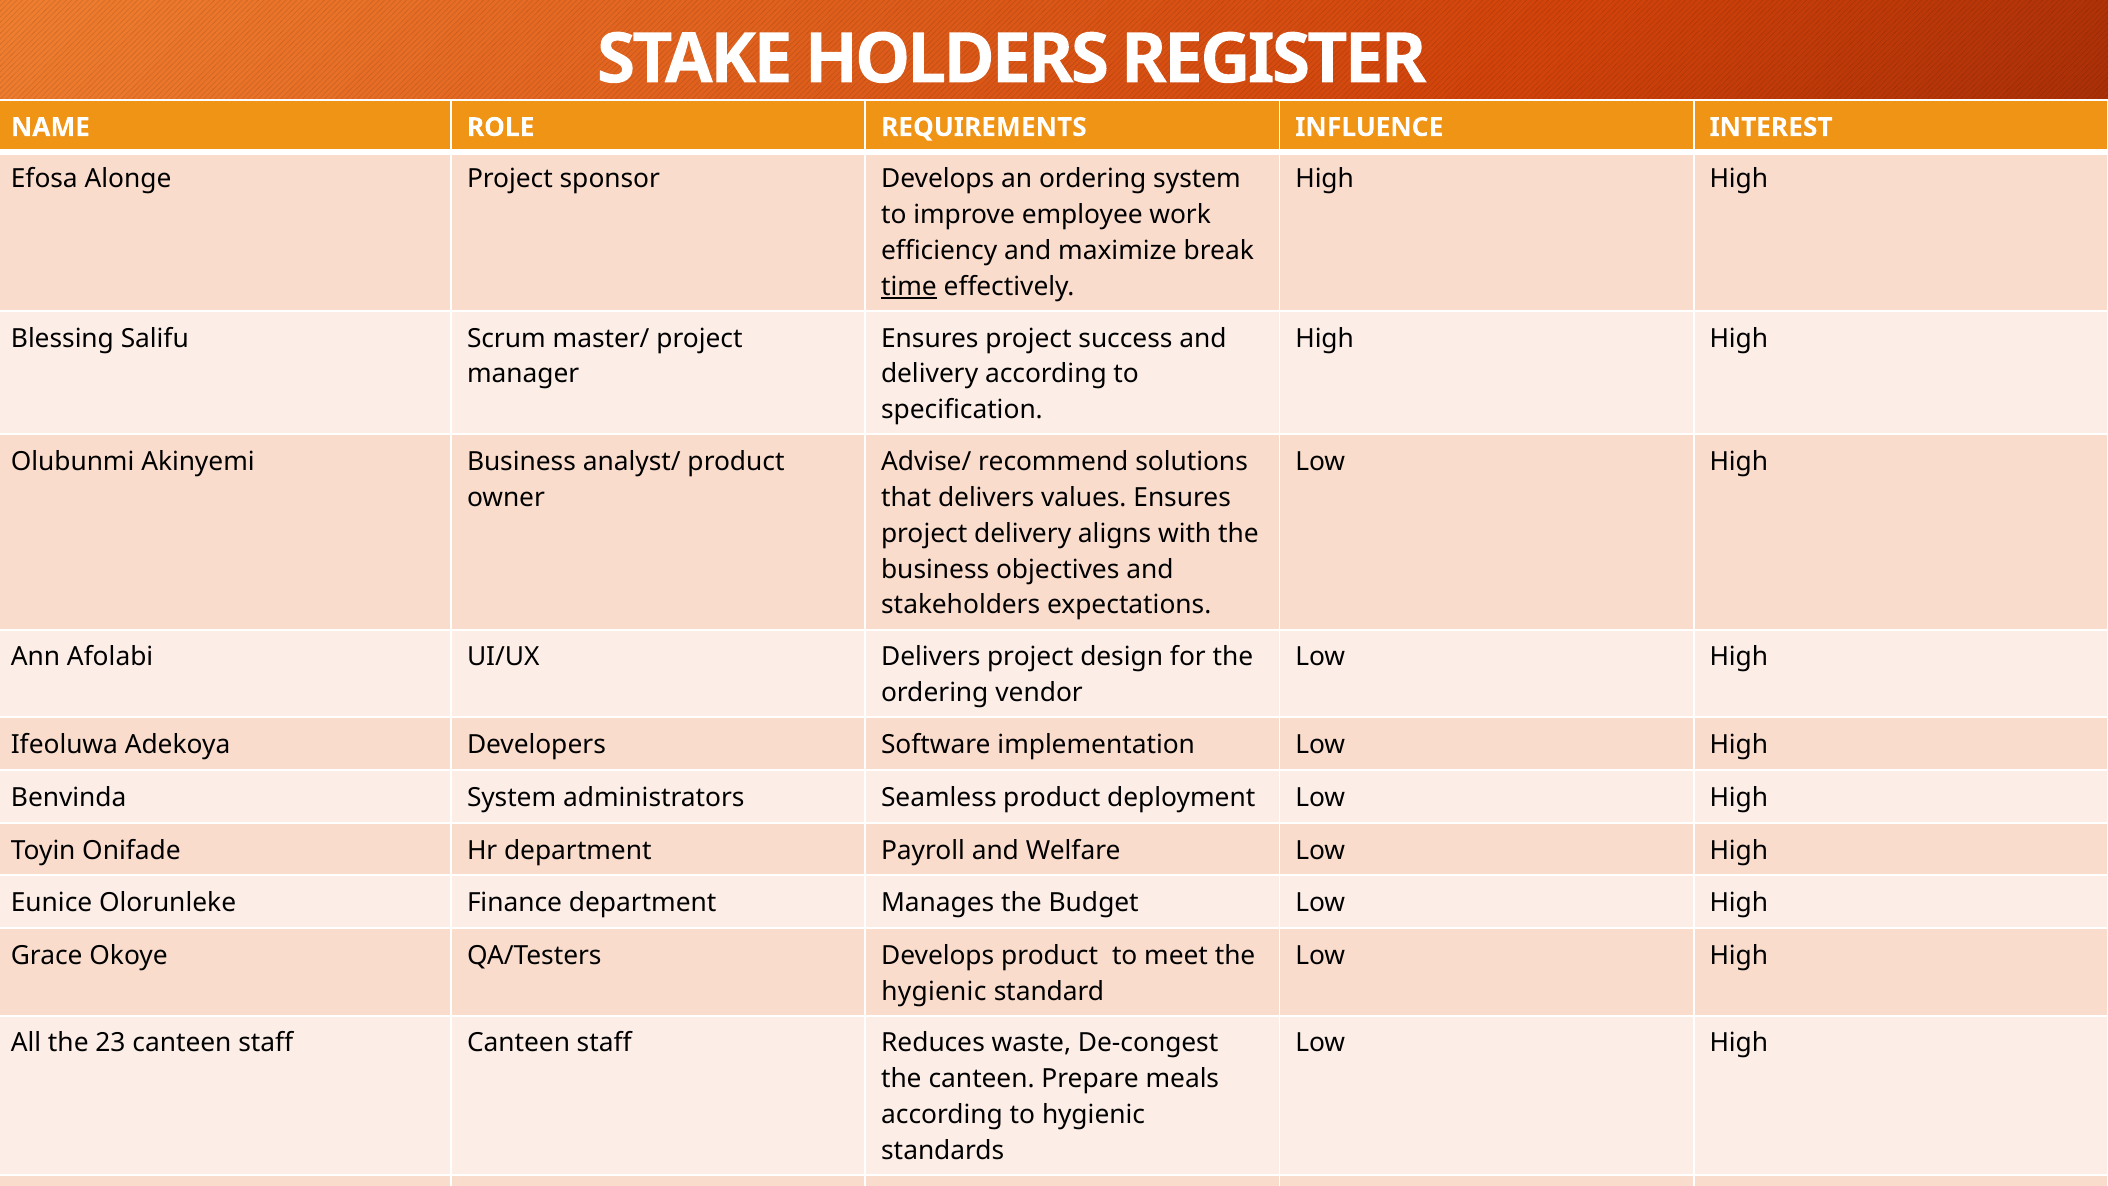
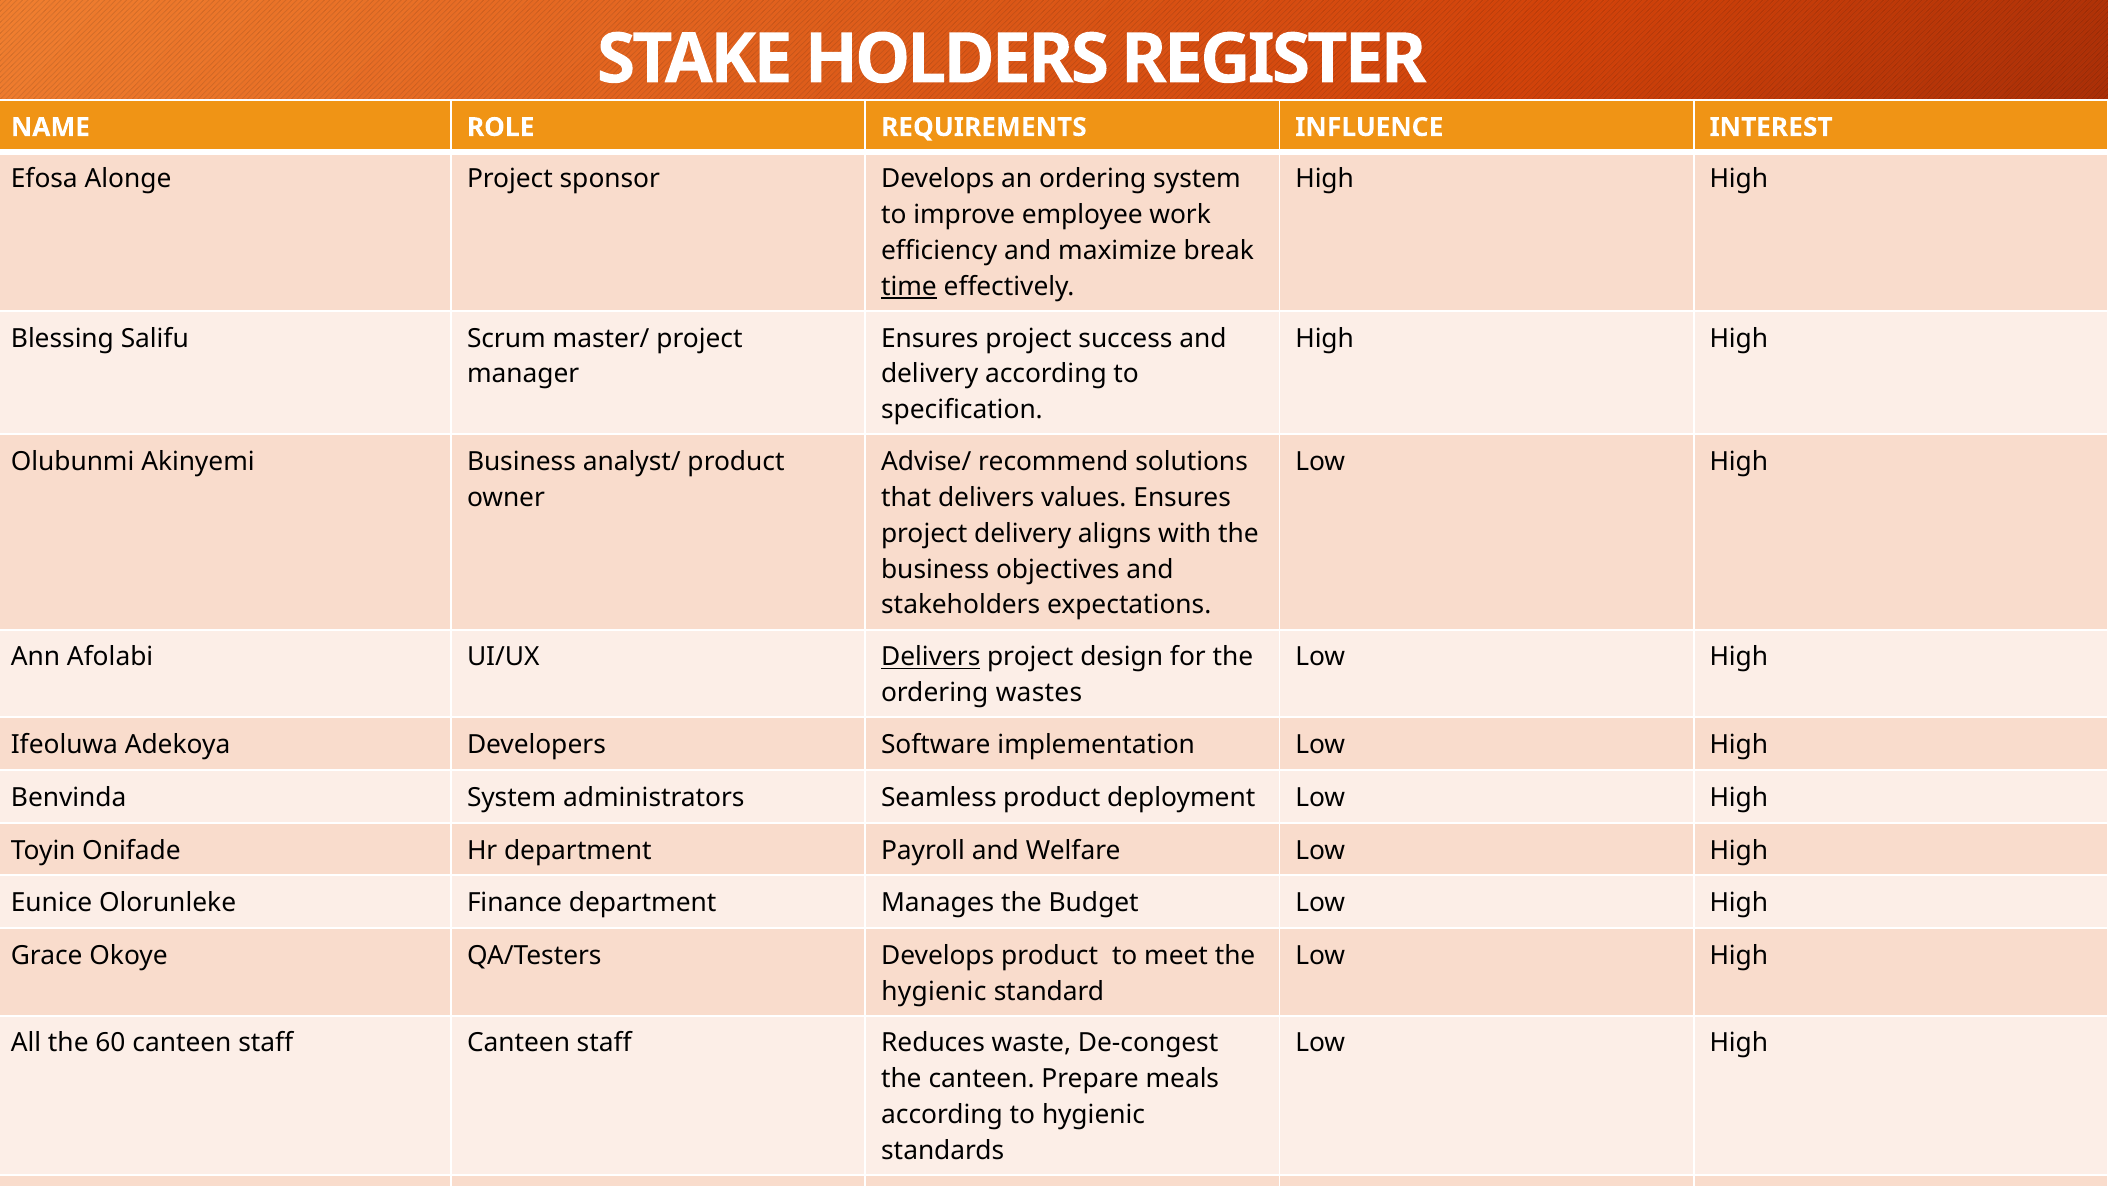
Delivers at (931, 657) underline: none -> present
vendor: vendor -> wastes
23: 23 -> 60
